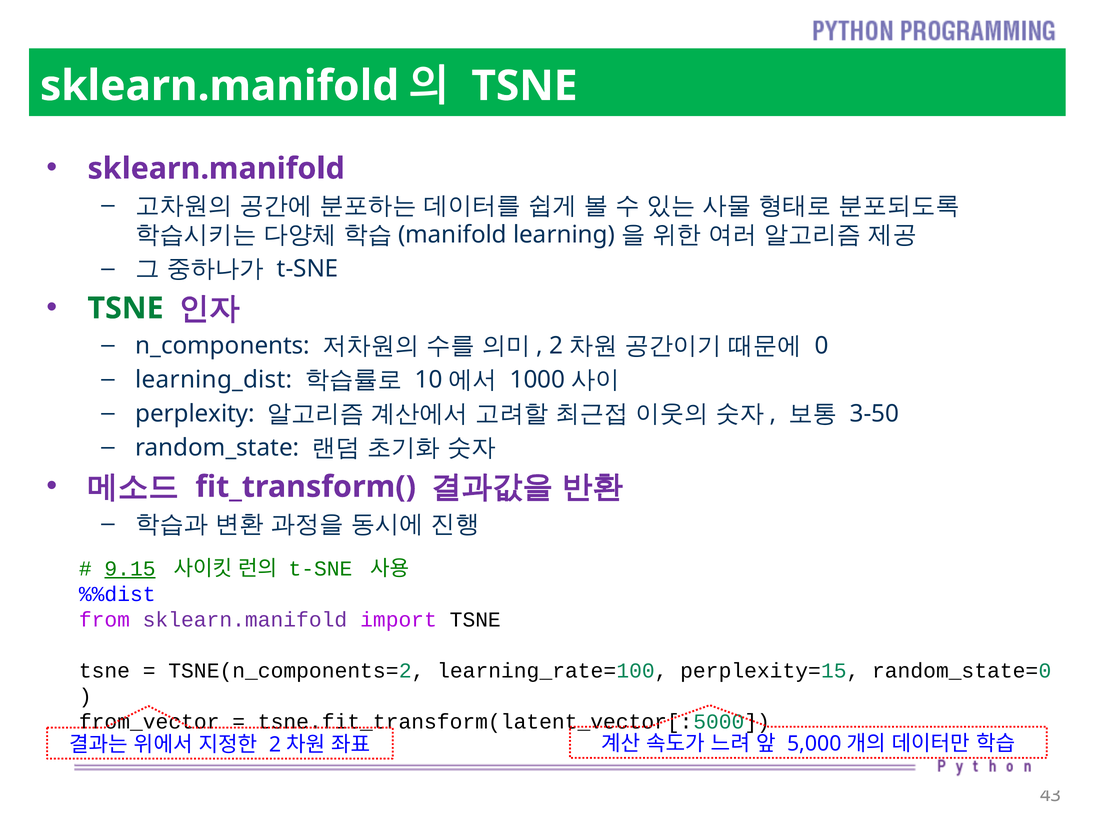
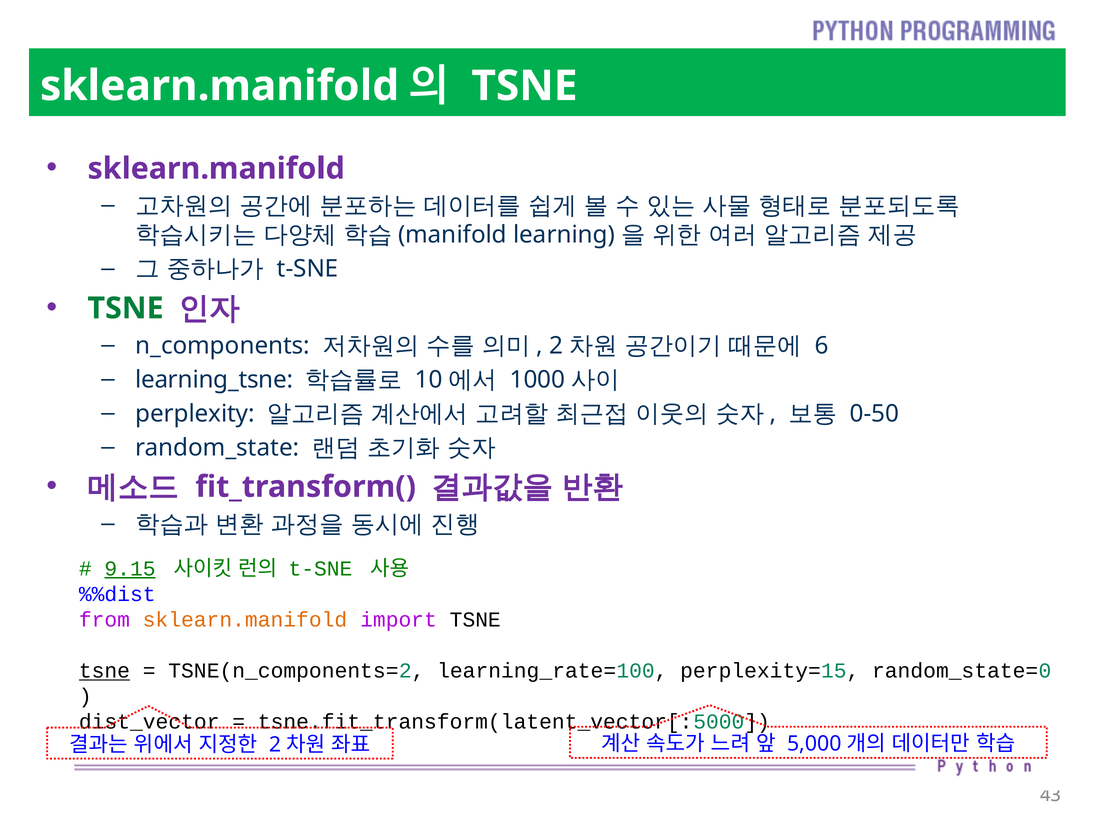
0: 0 -> 6
learning_dist: learning_dist -> learning_tsne
3-50: 3-50 -> 0-50
sklearn.manifold at (245, 620) colour: purple -> orange
tsne at (104, 671) underline: none -> present
from_vector: from_vector -> dist_vector
